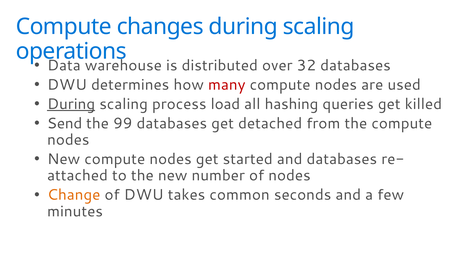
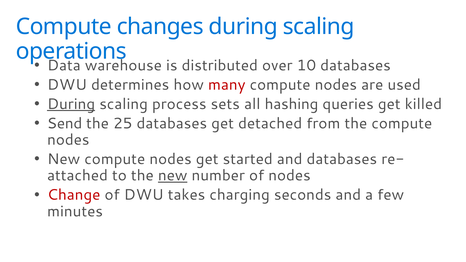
32: 32 -> 10
load: load -> sets
99: 99 -> 25
new at (173, 176) underline: none -> present
Change colour: orange -> red
common: common -> charging
